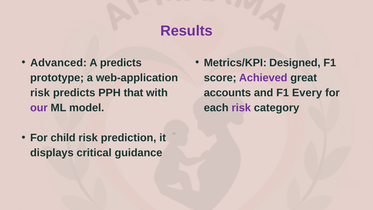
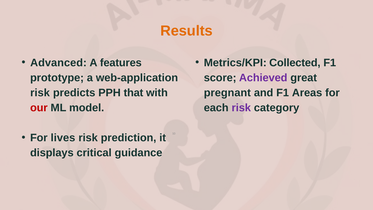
Results colour: purple -> orange
A predicts: predicts -> features
Designed: Designed -> Collected
accounts: accounts -> pregnant
Every: Every -> Areas
our colour: purple -> red
child: child -> lives
